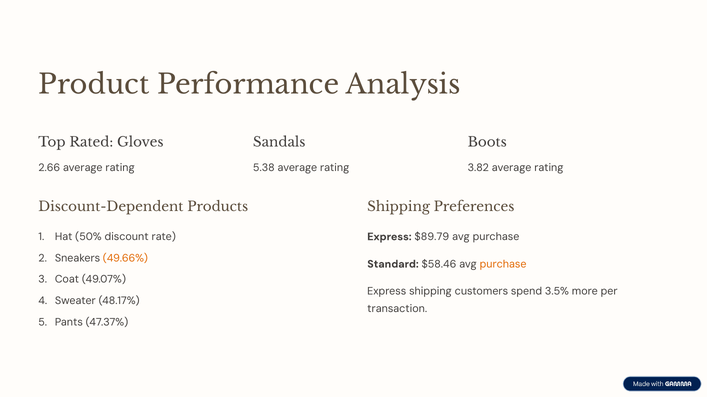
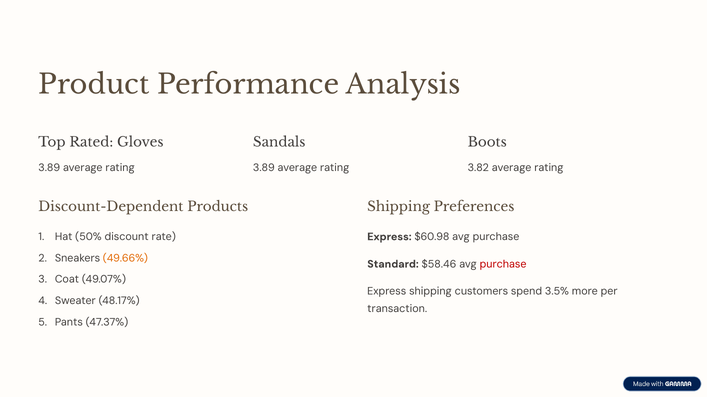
2.66 at (49, 168): 2.66 -> 3.89
5.38 at (264, 168): 5.38 -> 3.89
$89.79: $89.79 -> $60.98
purchase at (503, 264) colour: orange -> red
